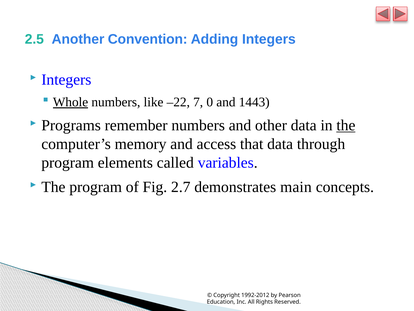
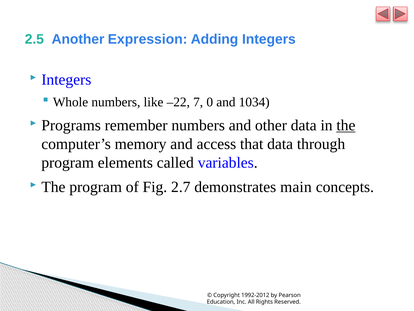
Convention: Convention -> Expression
Whole underline: present -> none
1443: 1443 -> 1034
